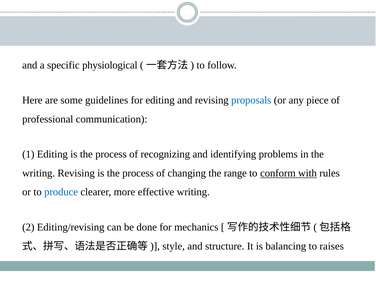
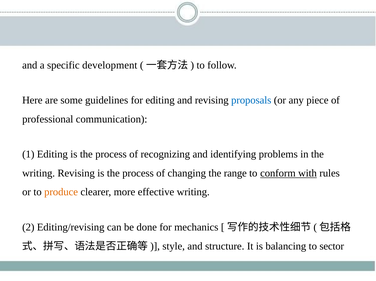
physiological: physiological -> development
produce colour: blue -> orange
raises: raises -> sector
